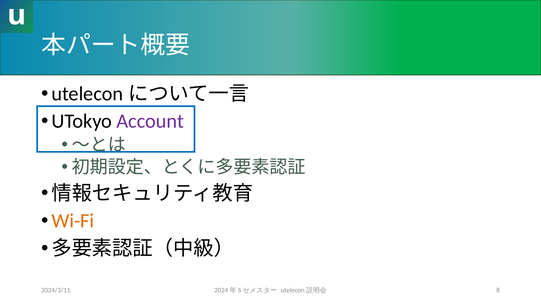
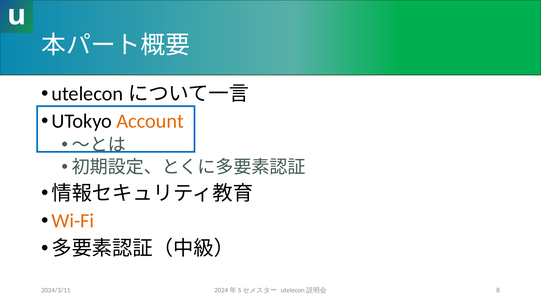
Account colour: purple -> orange
